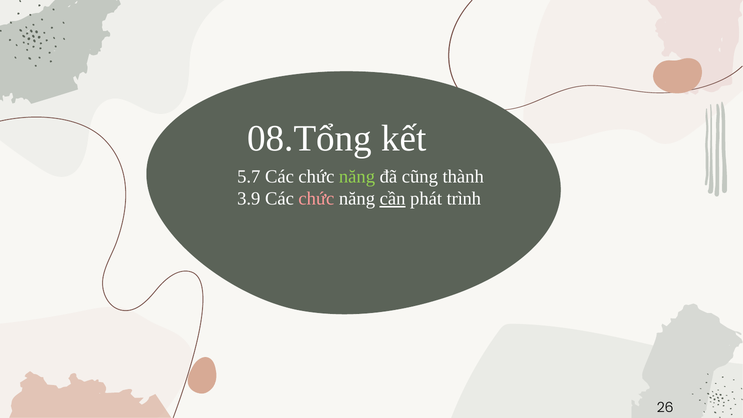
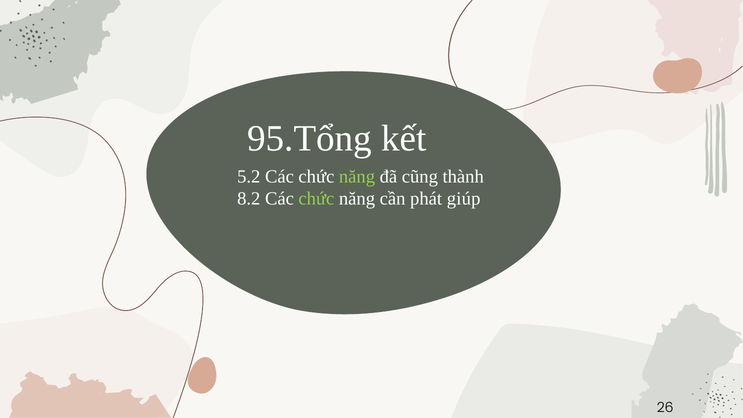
08.Tổng: 08.Tổng -> 95.Tổng
5.7: 5.7 -> 5.2
3.9: 3.9 -> 8.2
chức at (316, 199) colour: pink -> light green
cần underline: present -> none
trình: trình -> giúp
